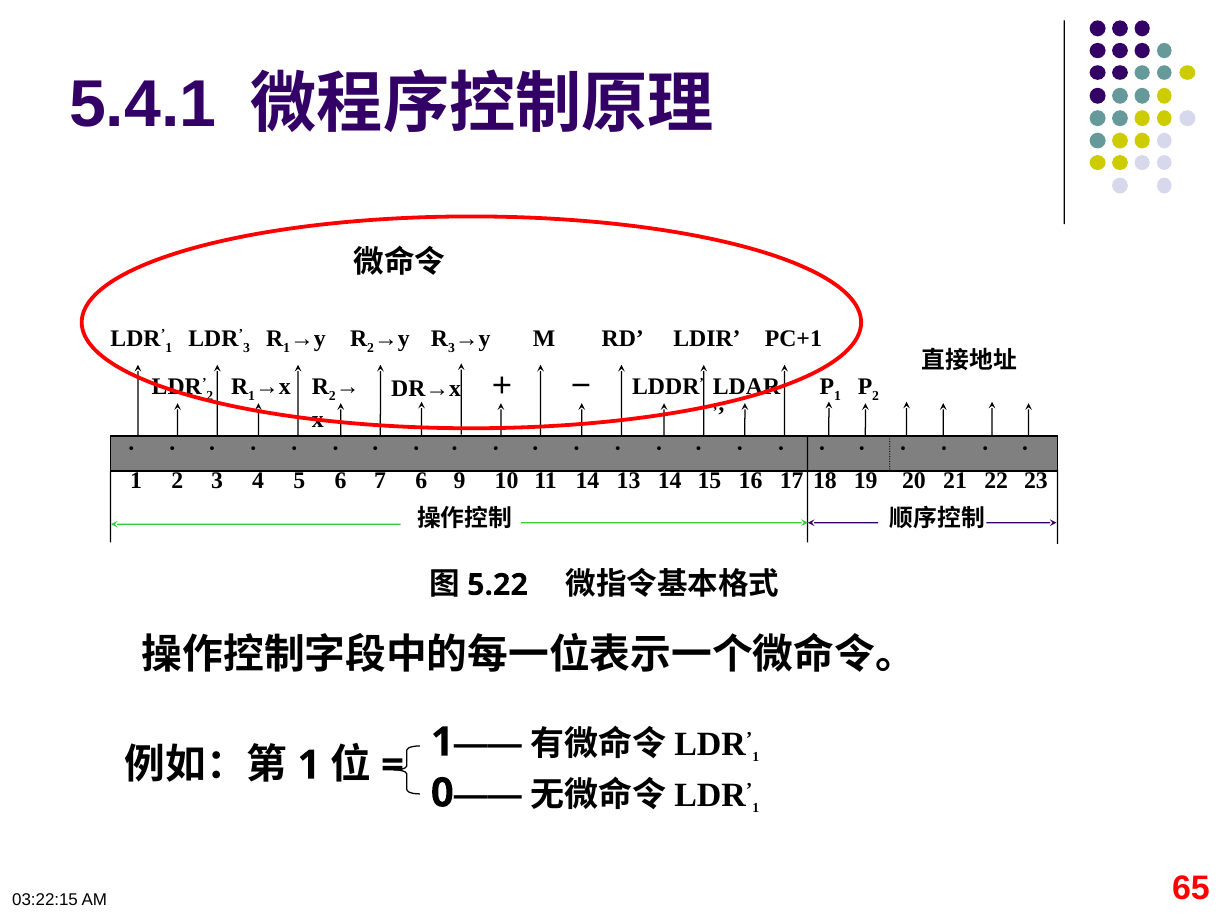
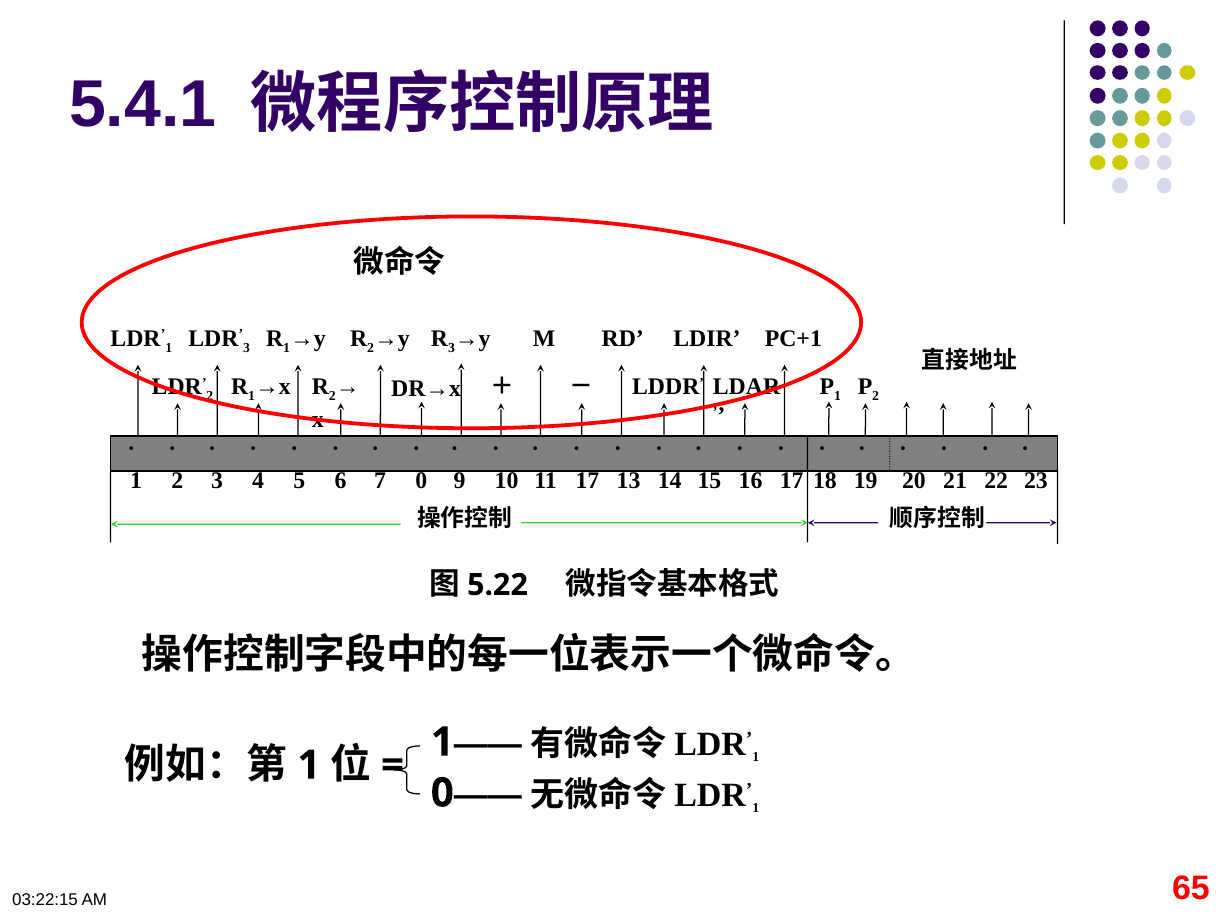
7 6: 6 -> 0
11 14: 14 -> 17
